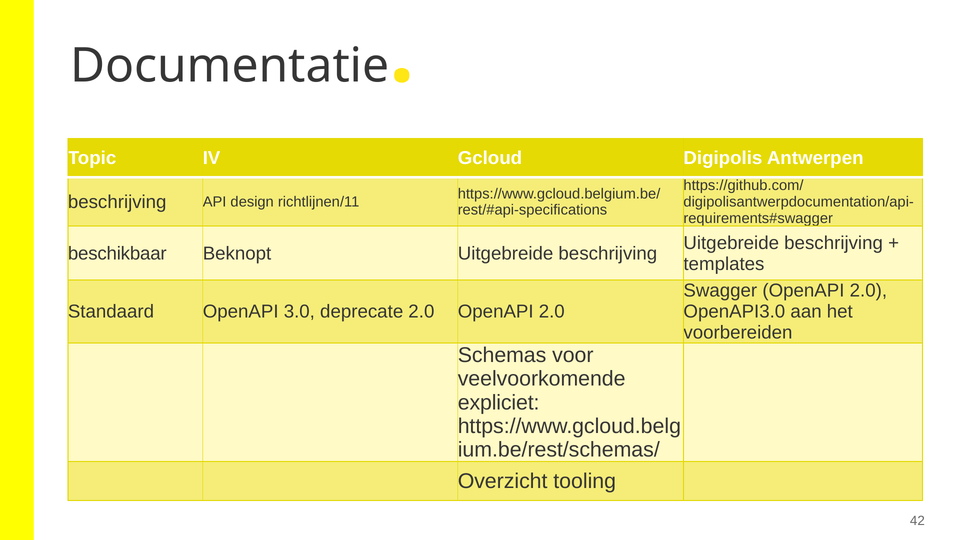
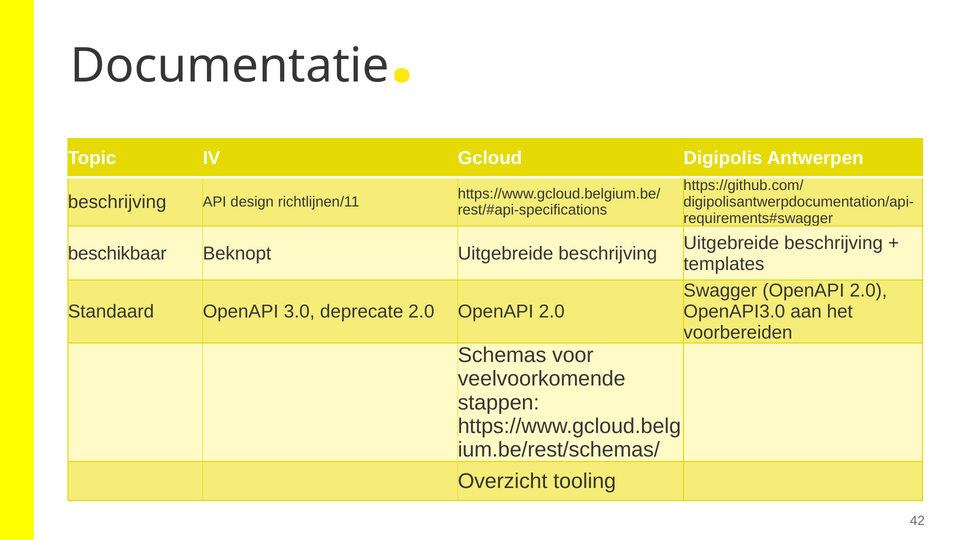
expliciet: expliciet -> stappen
